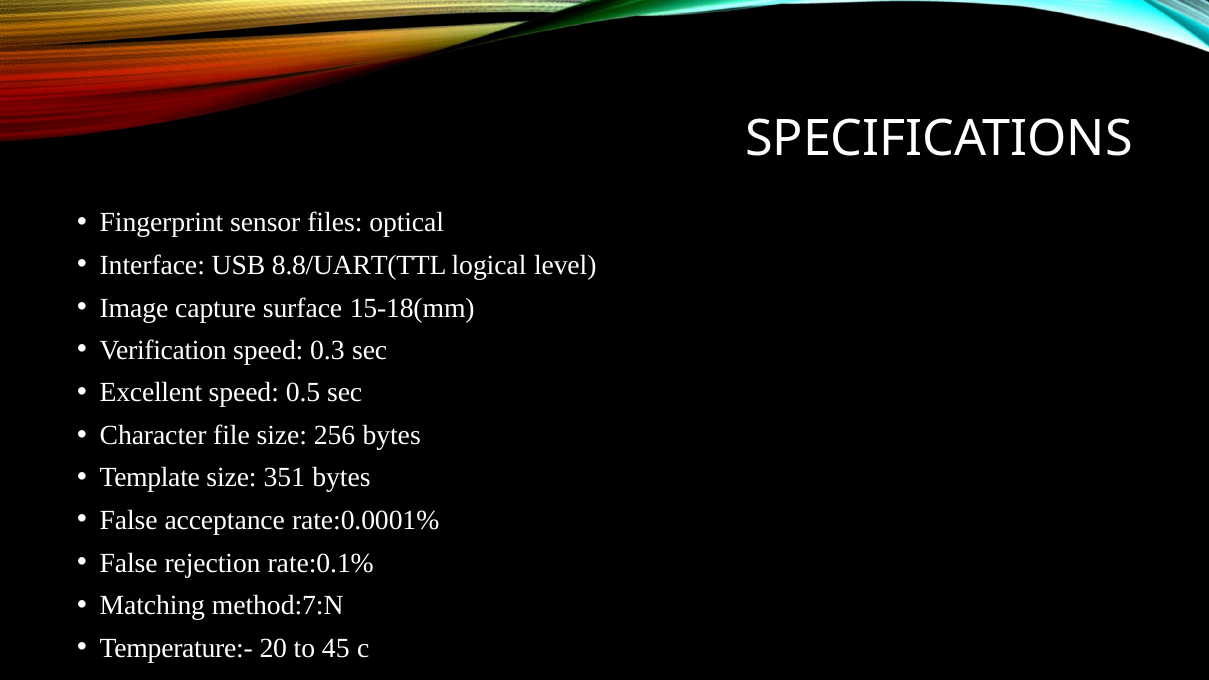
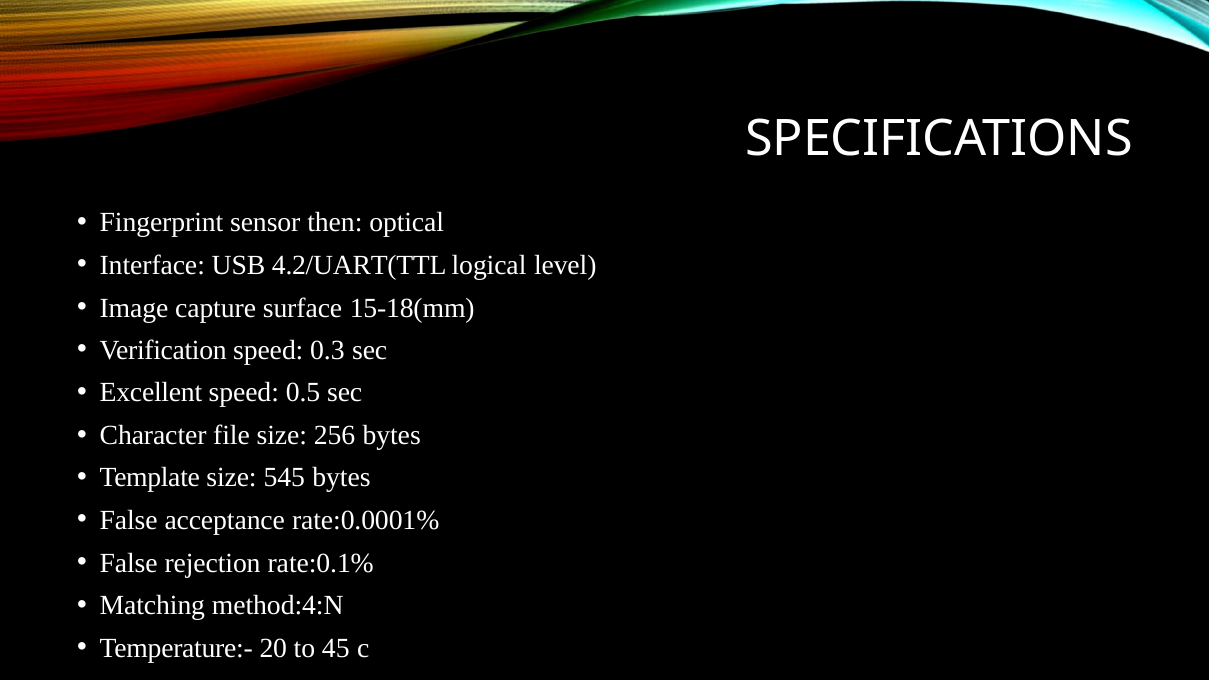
files: files -> then
8.8/UART(TTL: 8.8/UART(TTL -> 4.2/UART(TTL
351: 351 -> 545
method:7:N: method:7:N -> method:4:N
